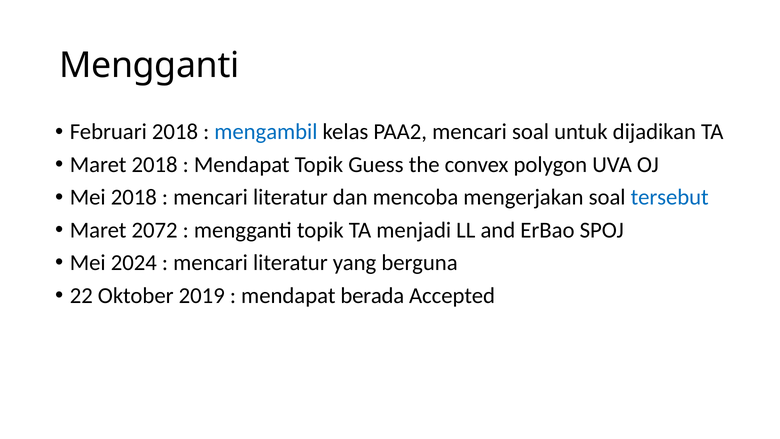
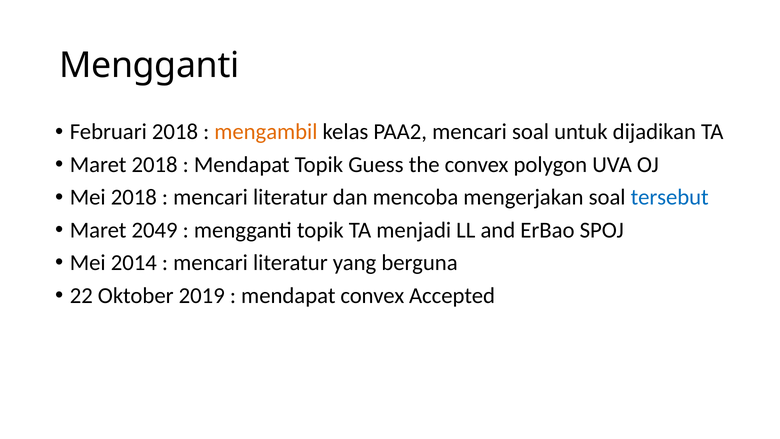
mengambil colour: blue -> orange
2072: 2072 -> 2049
2024: 2024 -> 2014
mendapat berada: berada -> convex
